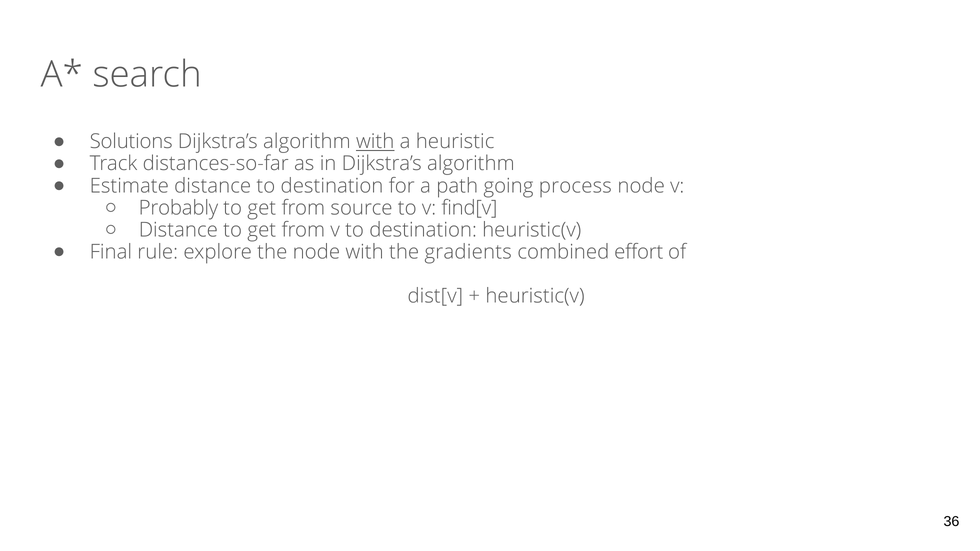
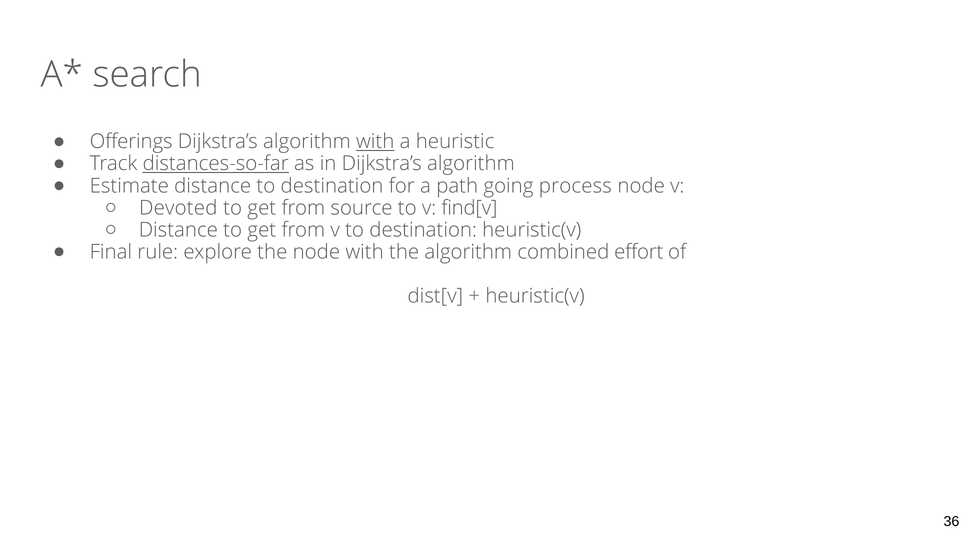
Solutions: Solutions -> Offerings
distances-so-far underline: none -> present
Probably: Probably -> Devoted
the gradients: gradients -> algorithm
